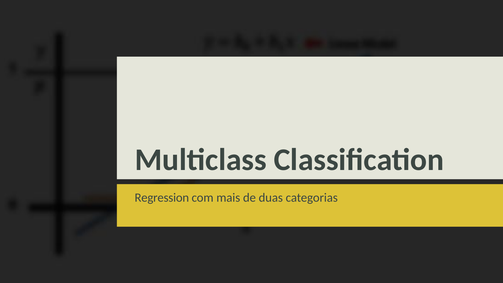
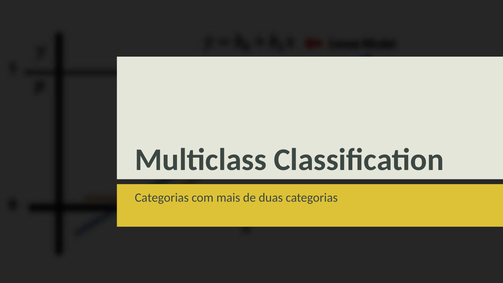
Regression at (162, 198): Regression -> Categorias
